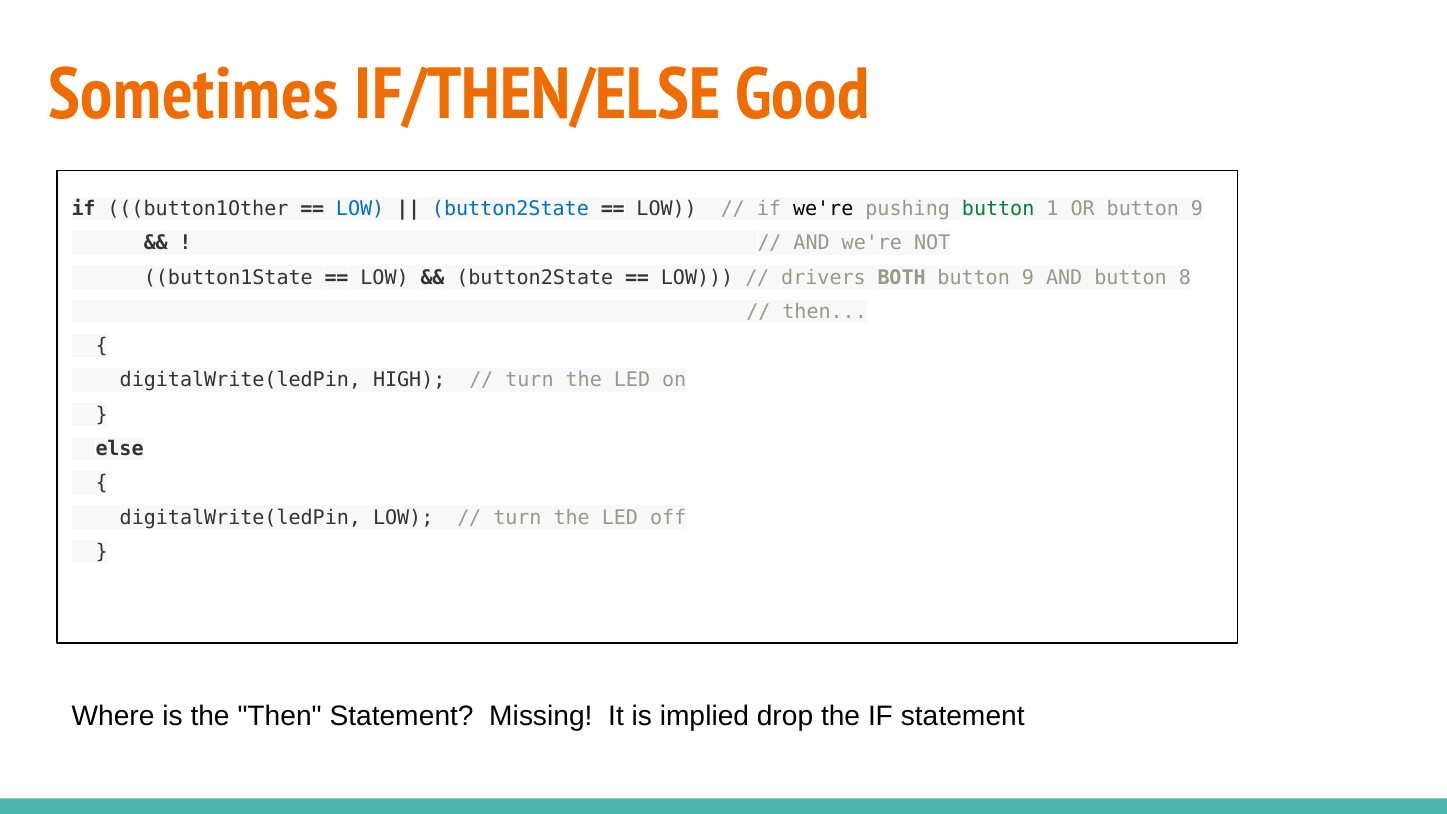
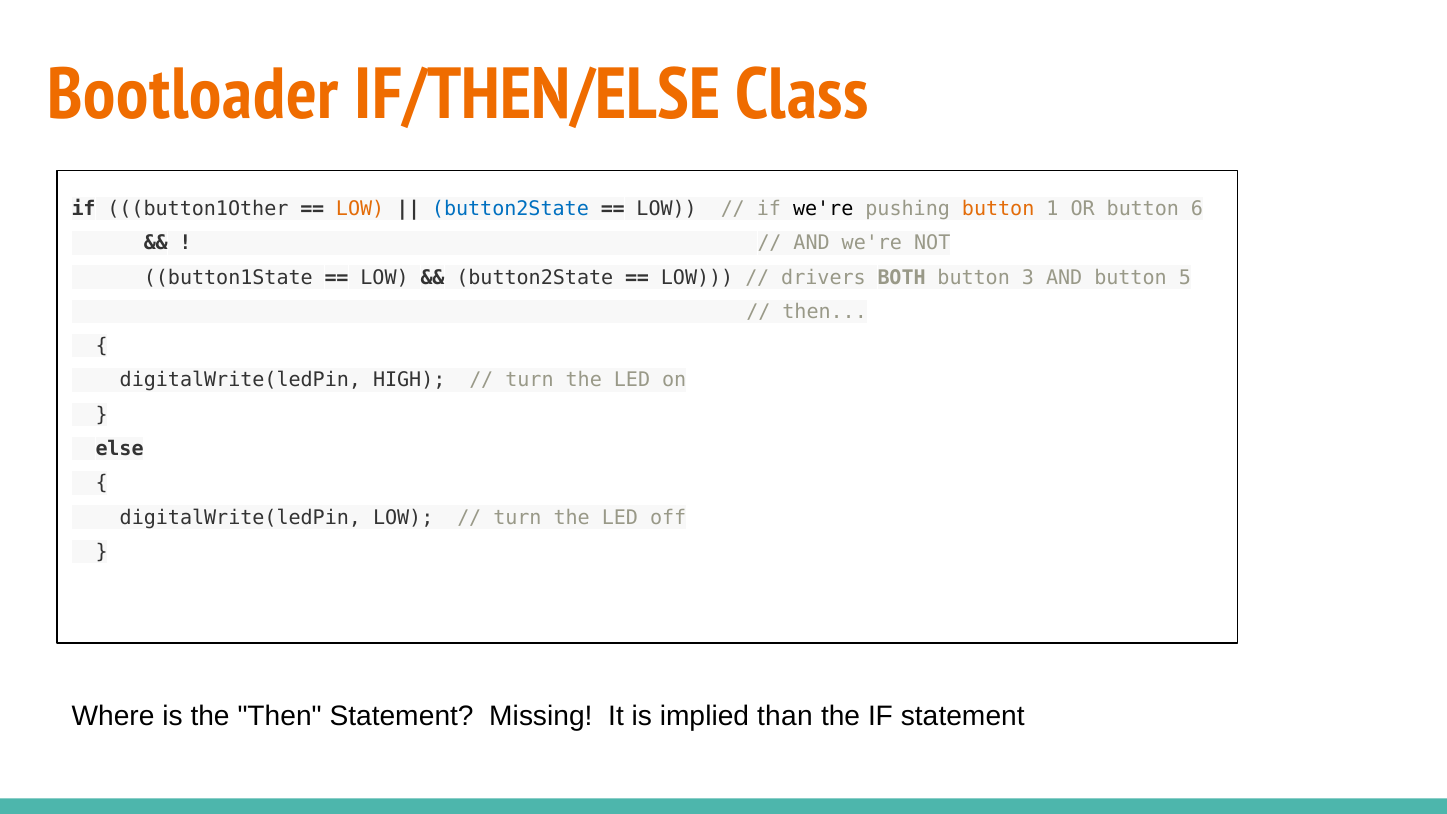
Sometimes: Sometimes -> Bootloader
Good: Good -> Class
LOW at (360, 209) colour: blue -> orange
button at (998, 209) colour: green -> orange
OR button 9: 9 -> 6
BOTH button 9: 9 -> 3
8: 8 -> 5
drop: drop -> than
